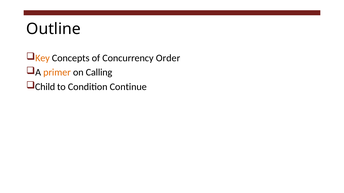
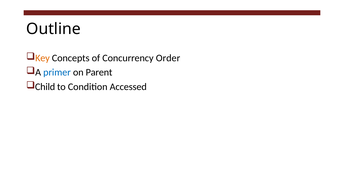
primer colour: orange -> blue
Calling: Calling -> Parent
Continue: Continue -> Accessed
